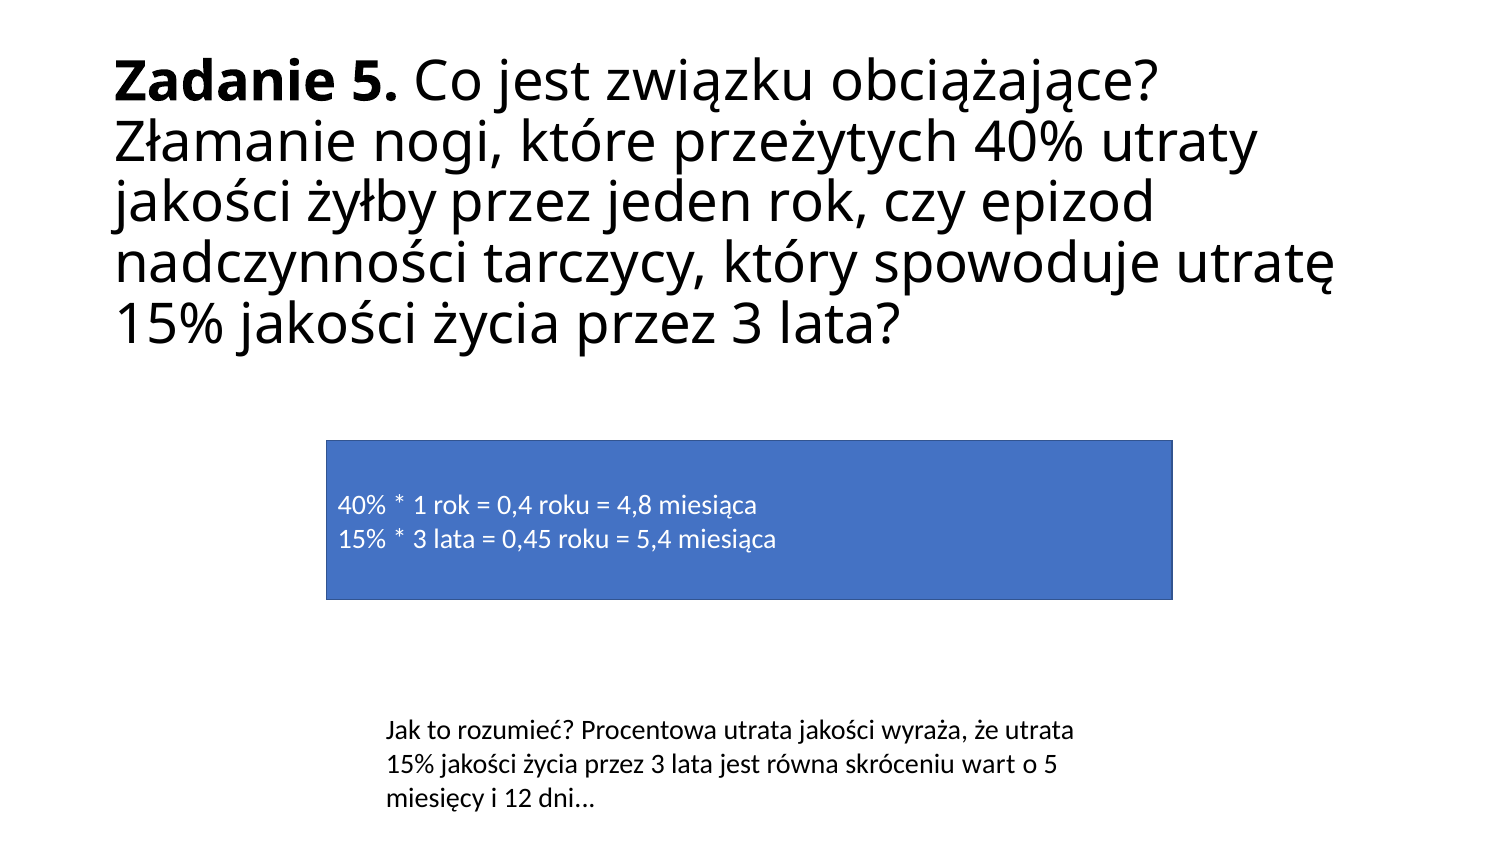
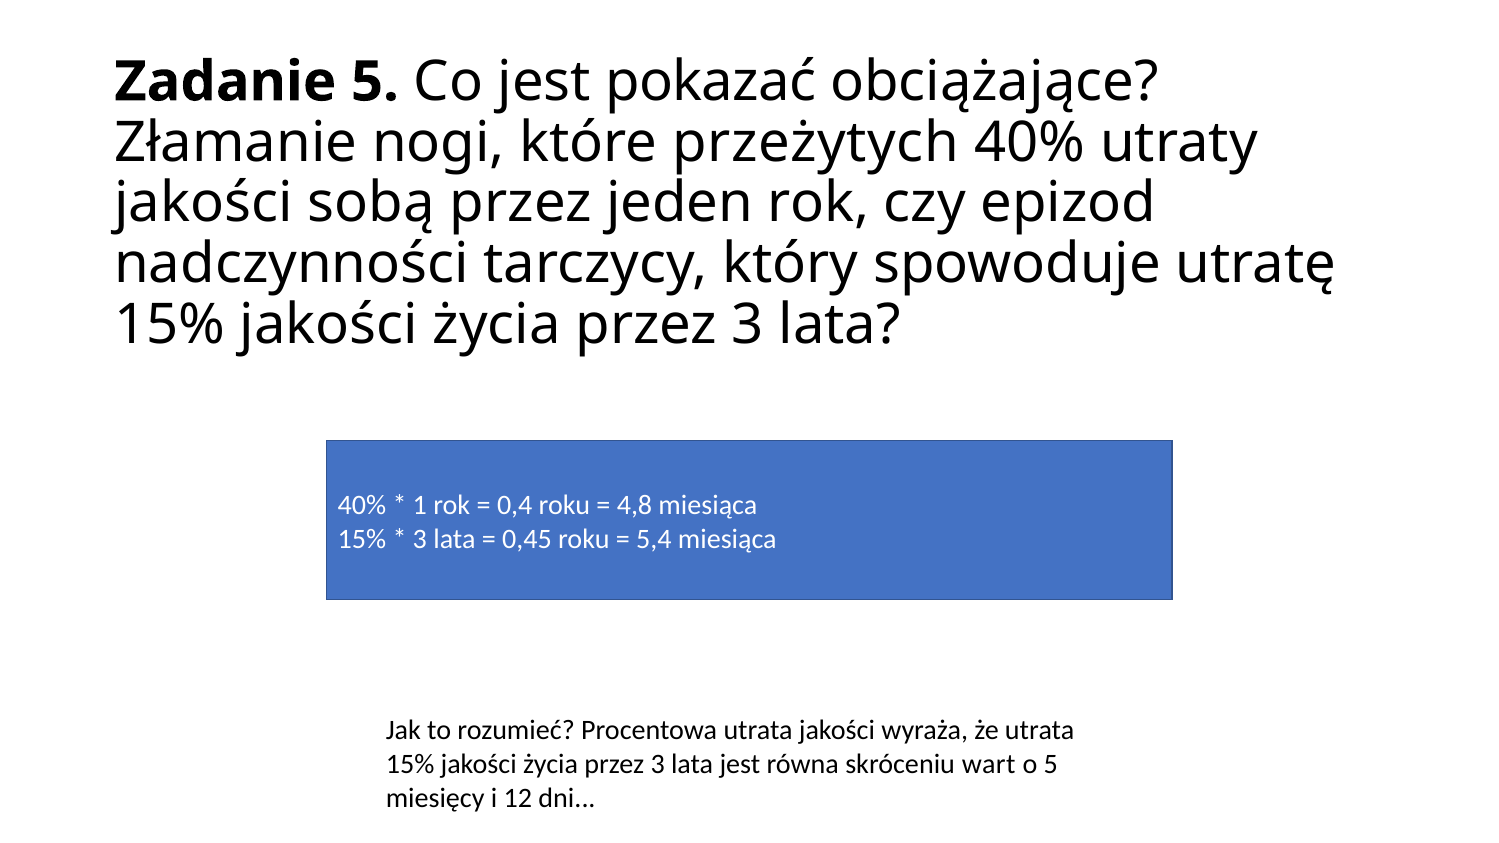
związku: związku -> pokazać
żyłby: żyłby -> sobą
